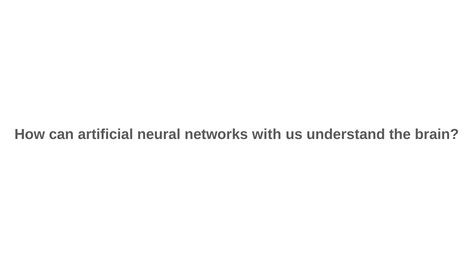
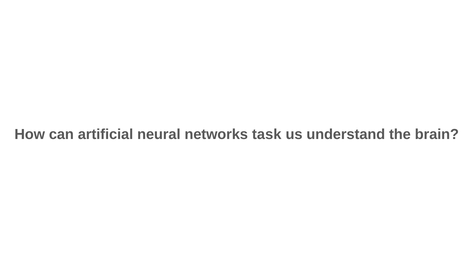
with: with -> task
